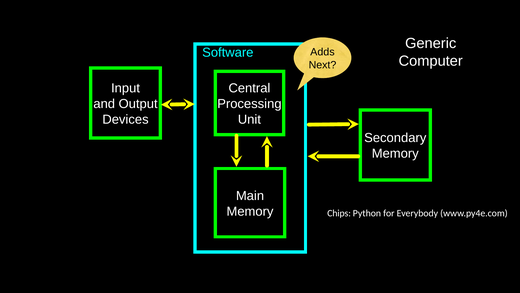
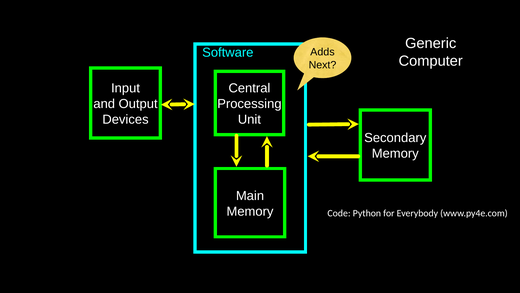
Chips: Chips -> Code
